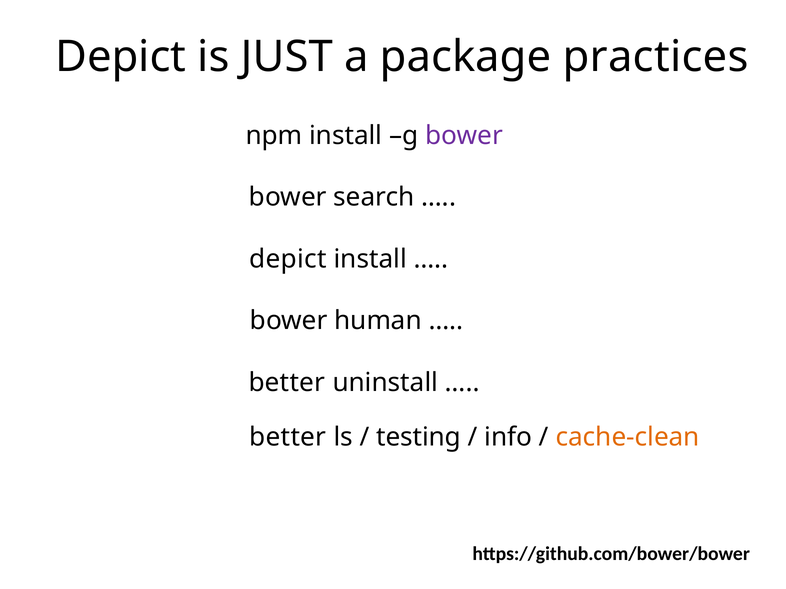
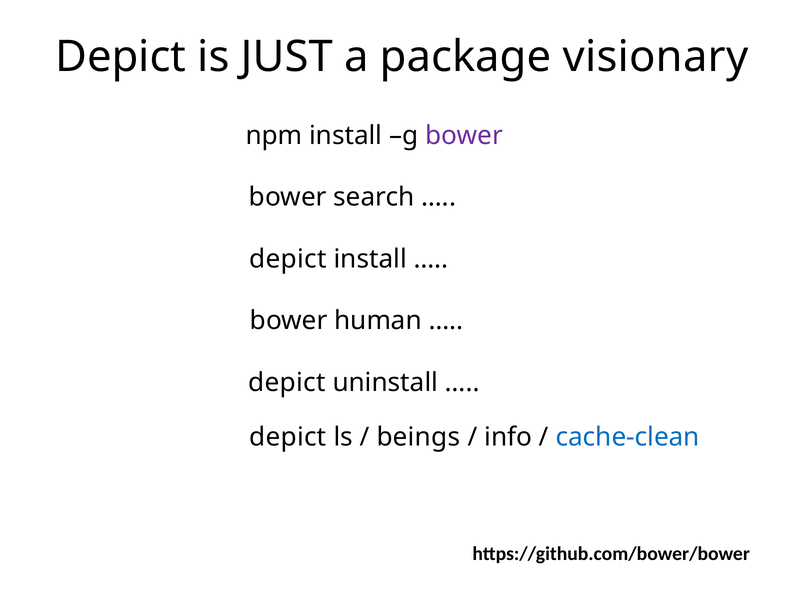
practices: practices -> visionary
better at (287, 383): better -> depict
better at (288, 437): better -> depict
testing: testing -> beings
cache-clean colour: orange -> blue
